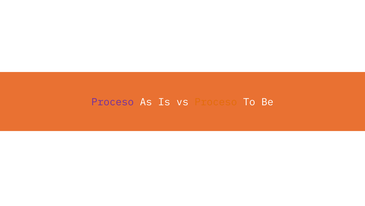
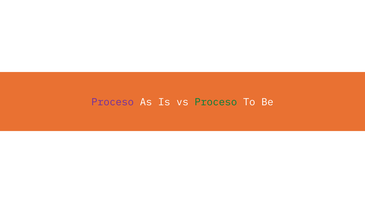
Proceso at (216, 102) colour: orange -> green
